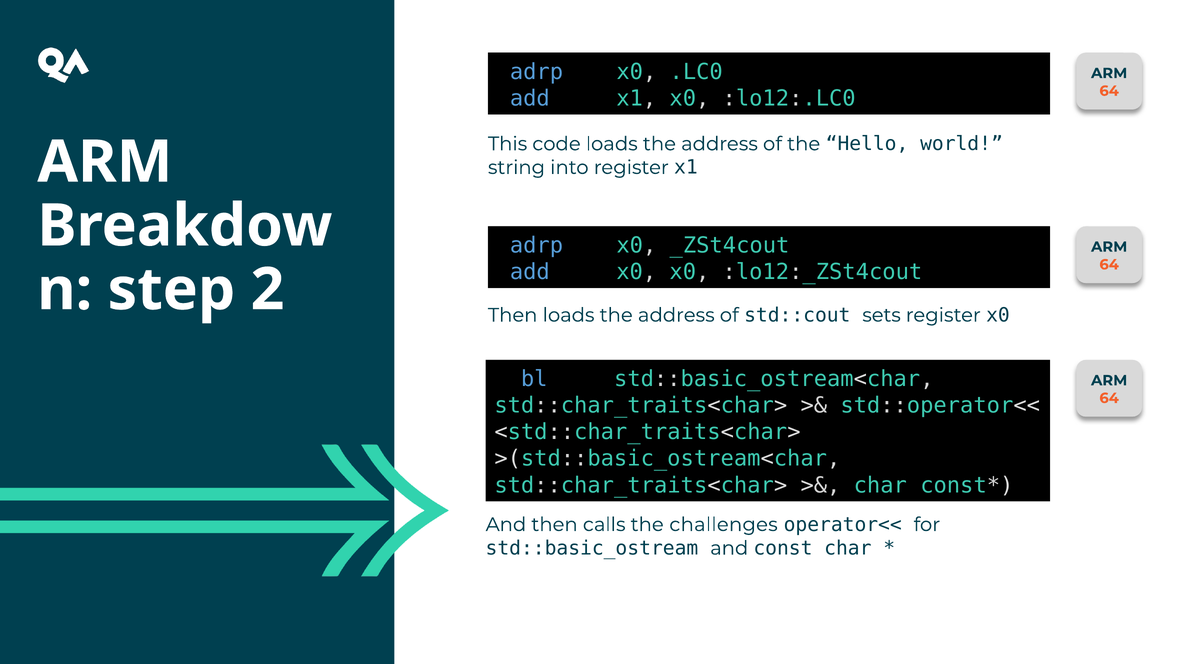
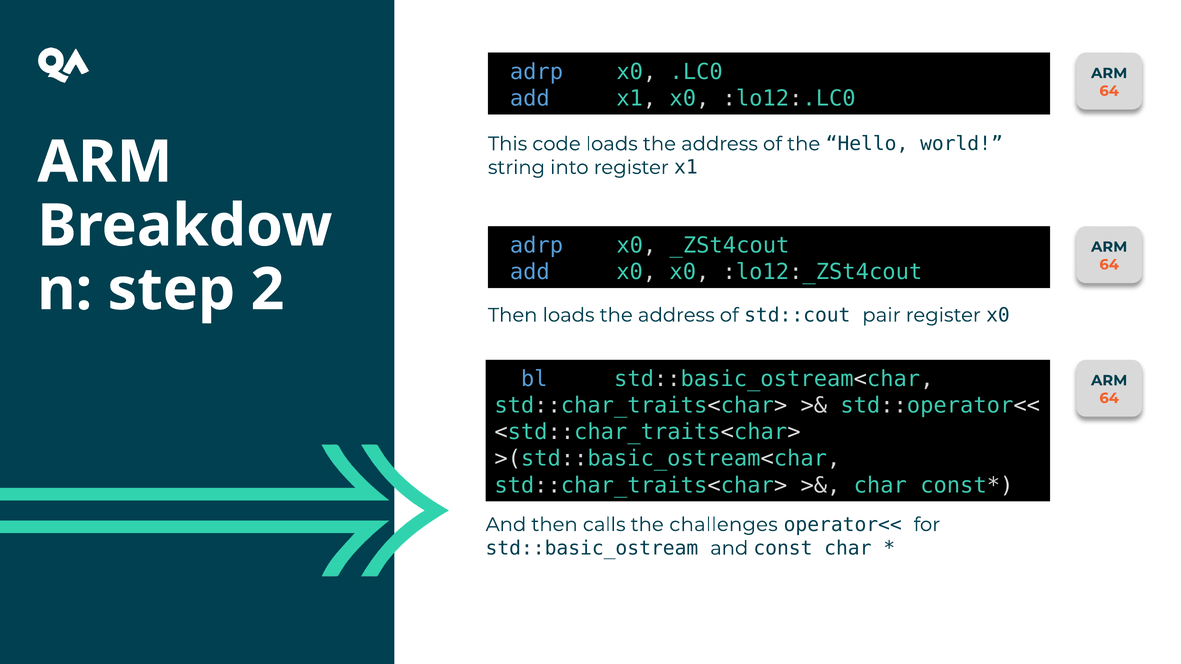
sets: sets -> pair
